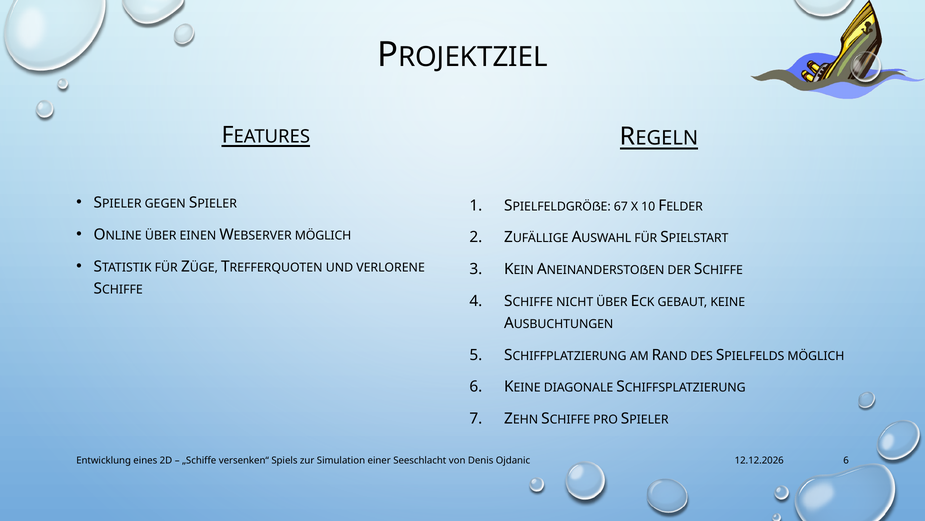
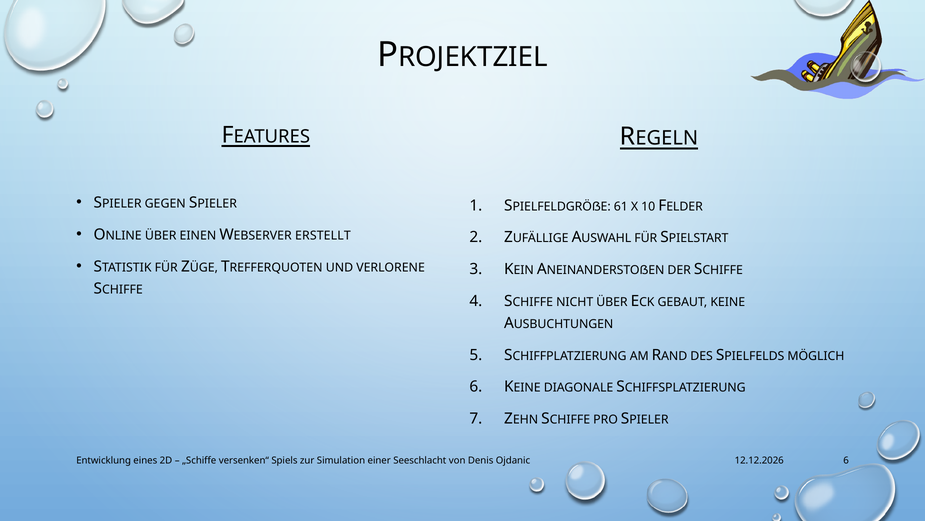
67: 67 -> 61
WEBSERVER MÖGLICH: MÖGLICH -> ERSTELLT
